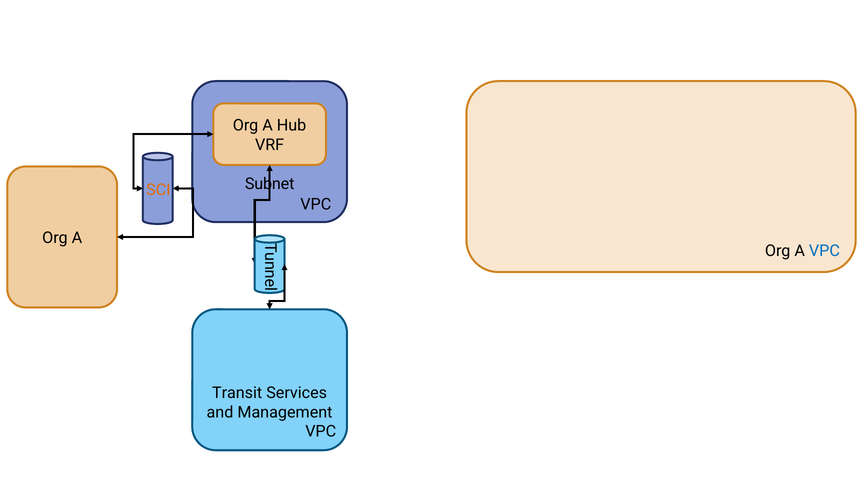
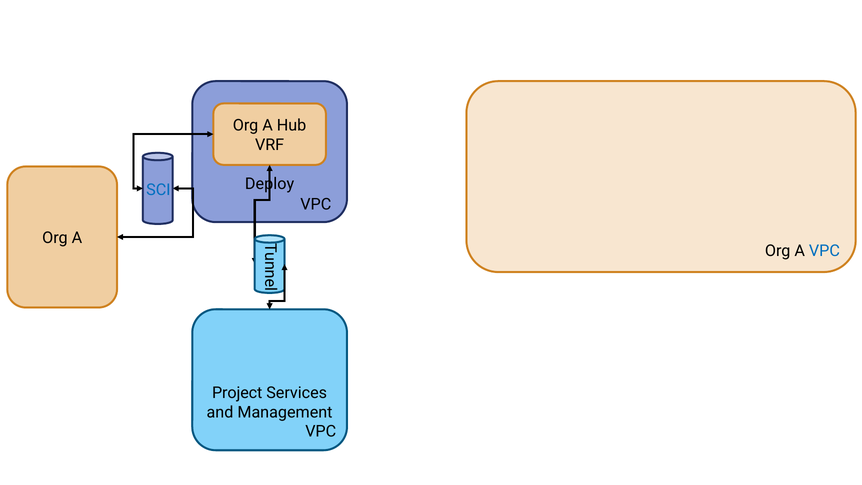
Subnet: Subnet -> Deploy
SCI colour: orange -> blue
Transit: Transit -> Project
